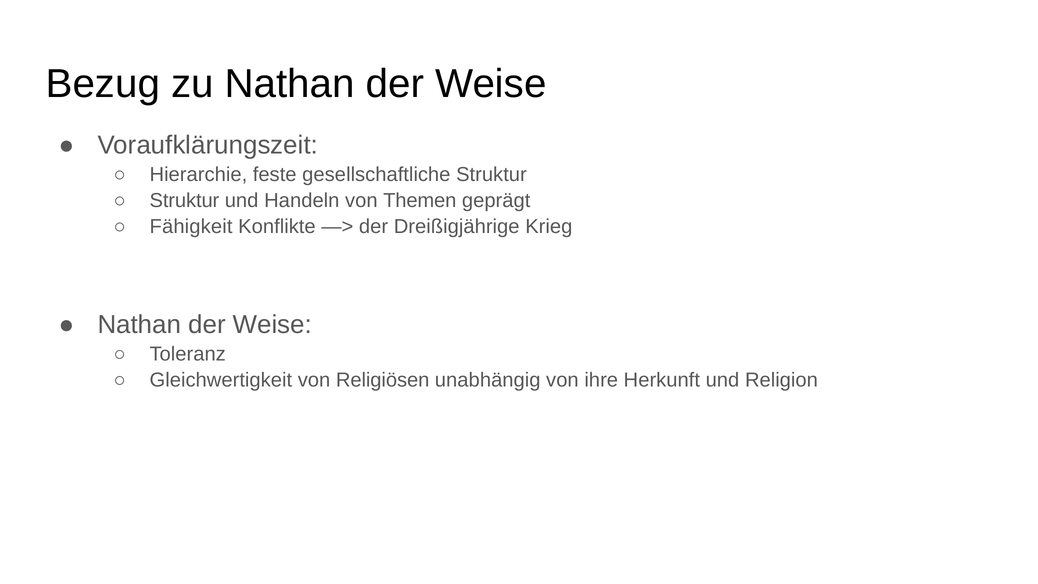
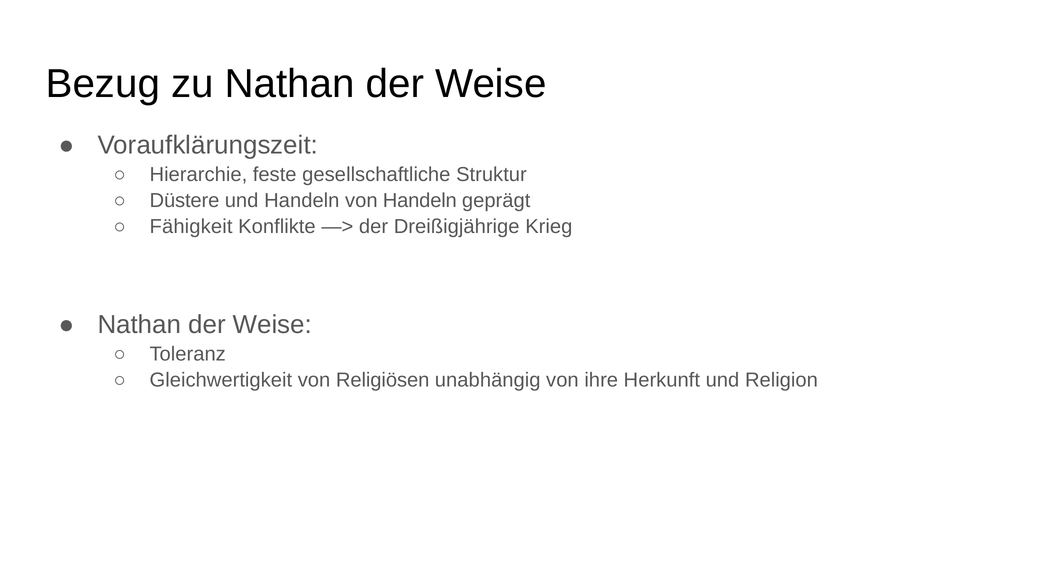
Struktur at (184, 200): Struktur -> Düstere
von Themen: Themen -> Handeln
